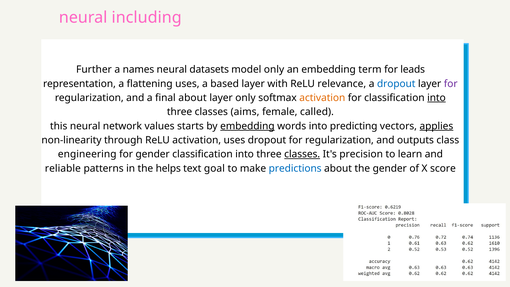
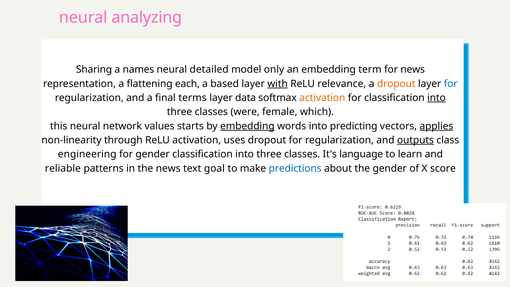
including: including -> analyzing
Further: Further -> Sharing
datasets: datasets -> detailed
for leads: leads -> news
flattening uses: uses -> each
with underline: none -> present
dropout at (396, 84) colour: blue -> orange
for at (451, 84) colour: purple -> blue
final about: about -> terms
layer only: only -> data
aims: aims -> were
called: called -> which
outputs underline: none -> present
classes at (302, 154) underline: present -> none
precision: precision -> language
the helps: helps -> news
